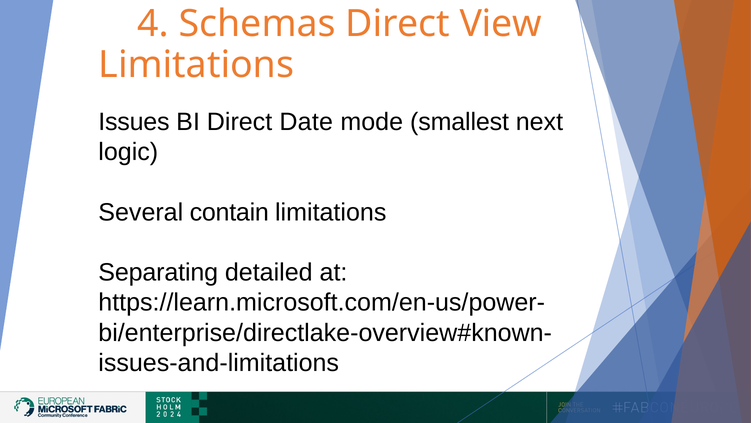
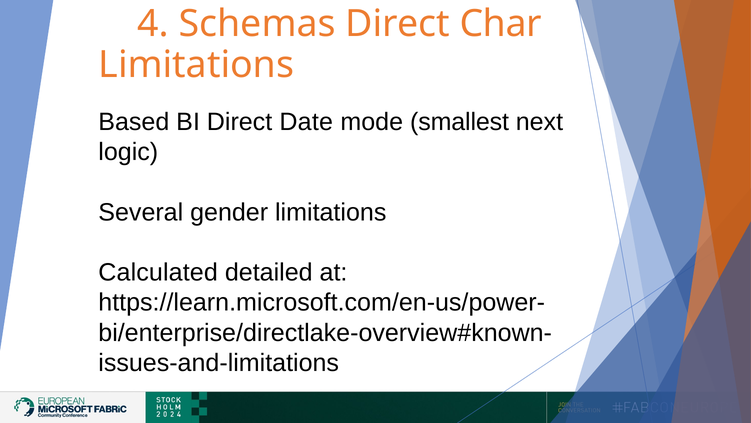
View: View -> Char
Issues: Issues -> Based
contain: contain -> gender
Separating: Separating -> Calculated
